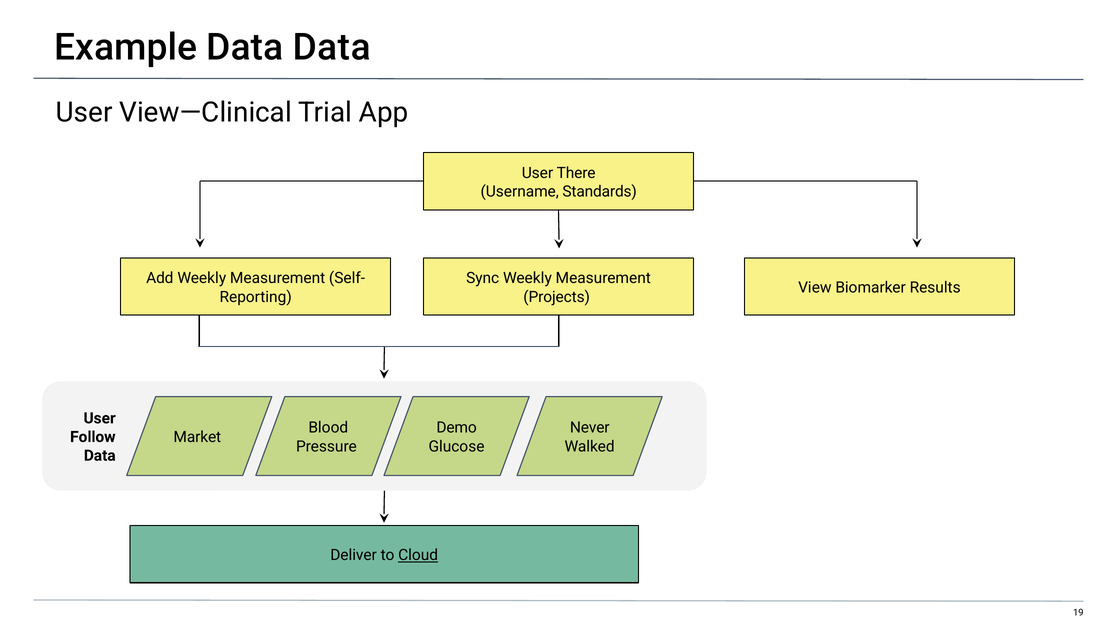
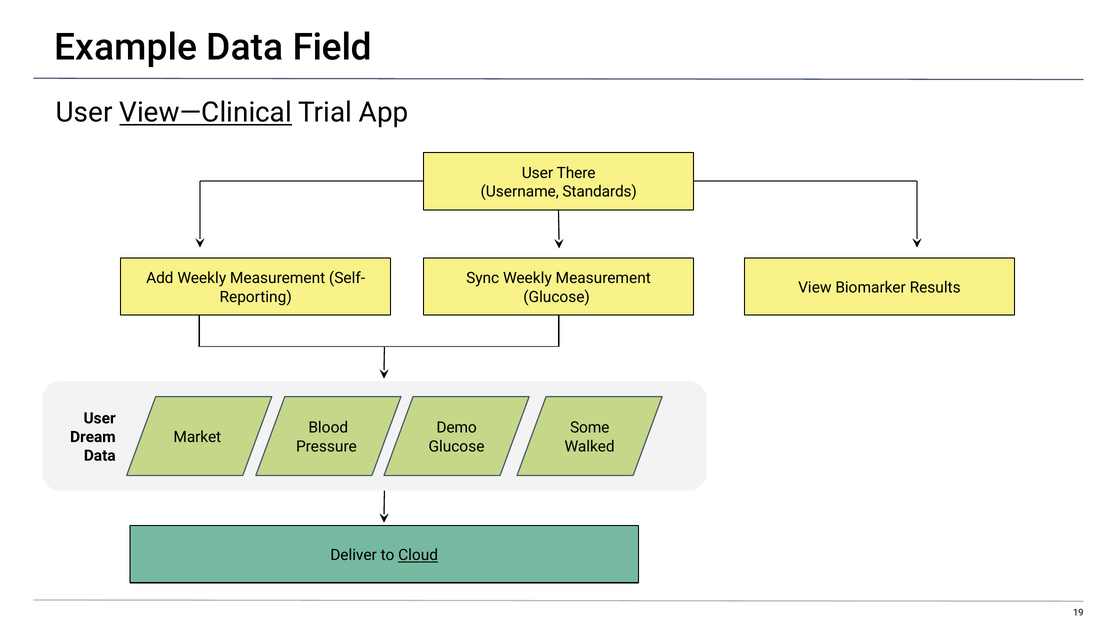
Data Data: Data -> Field
View—Clinical underline: none -> present
Projects at (557, 297): Projects -> Glucose
Never: Never -> Some
Follow: Follow -> Dream
